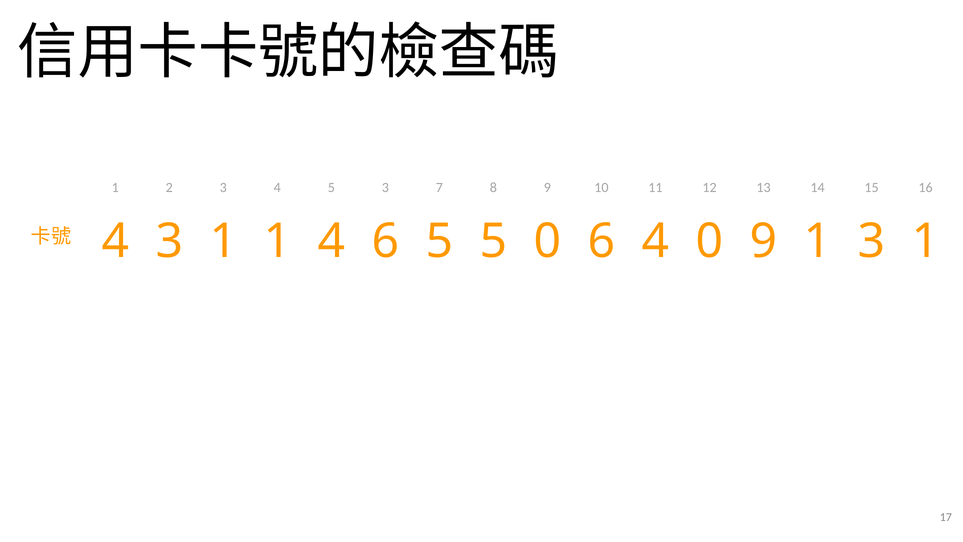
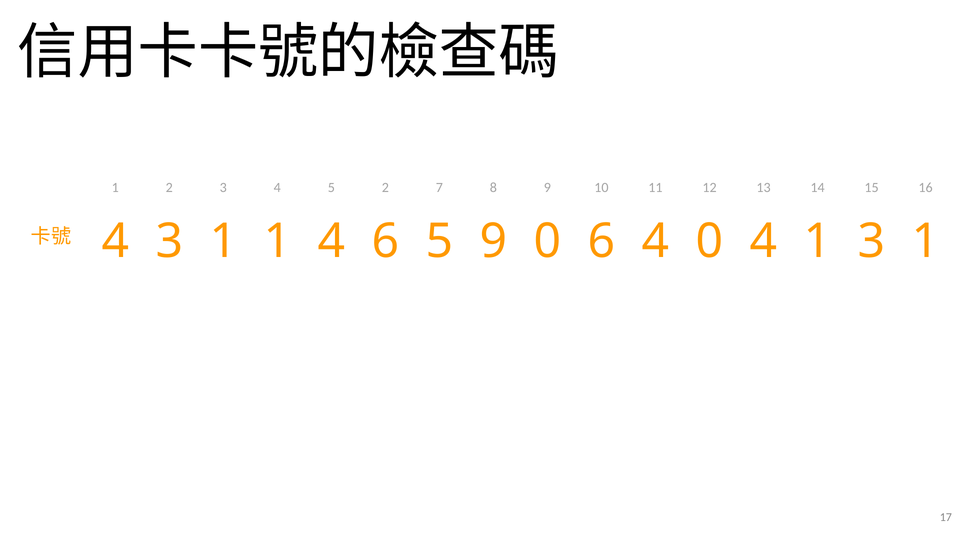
5 3: 3 -> 2
5 5: 5 -> 9
0 9: 9 -> 4
